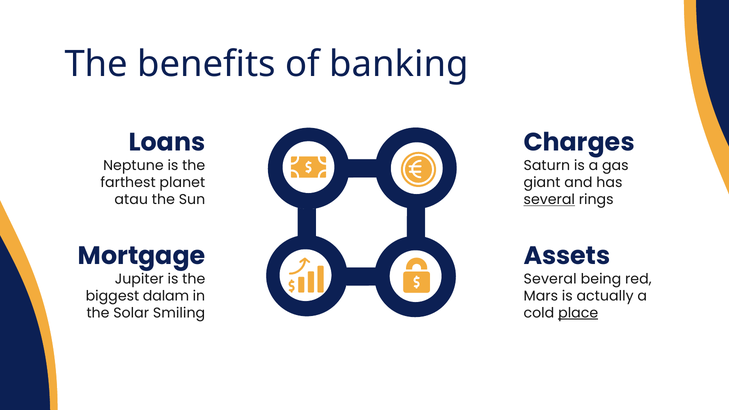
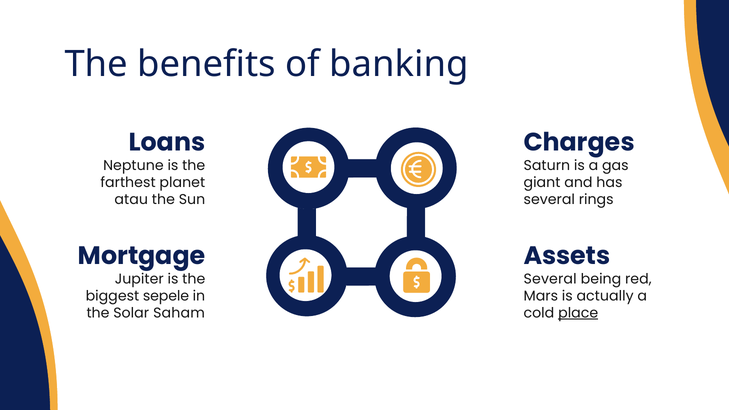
several at (549, 200) underline: present -> none
dalam: dalam -> sepele
Smiling: Smiling -> Saham
